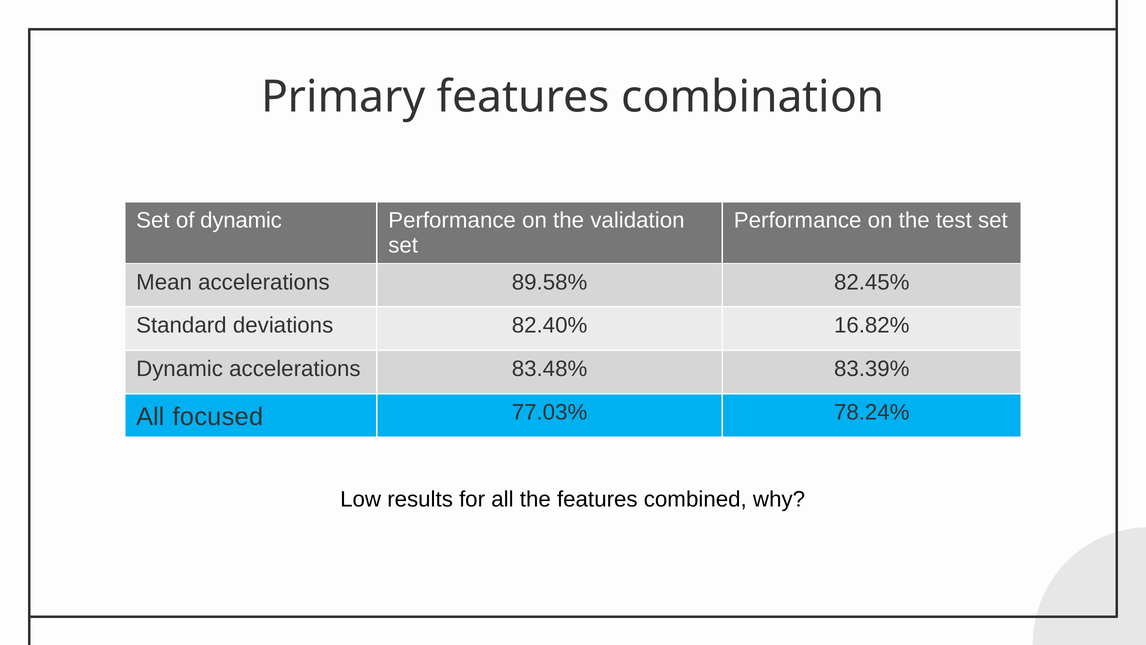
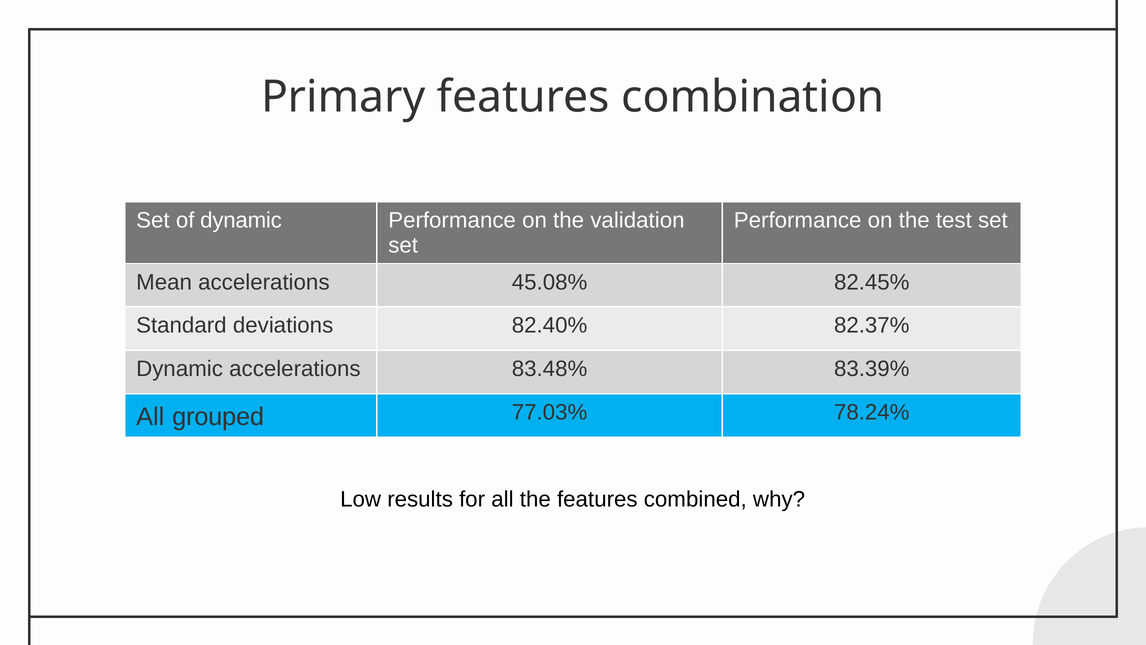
89.58%: 89.58% -> 45.08%
16.82%: 16.82% -> 82.37%
focused: focused -> grouped
